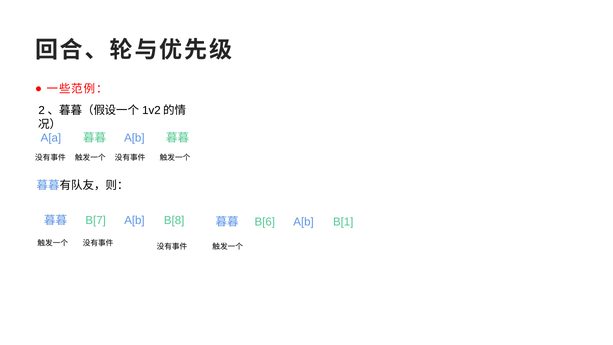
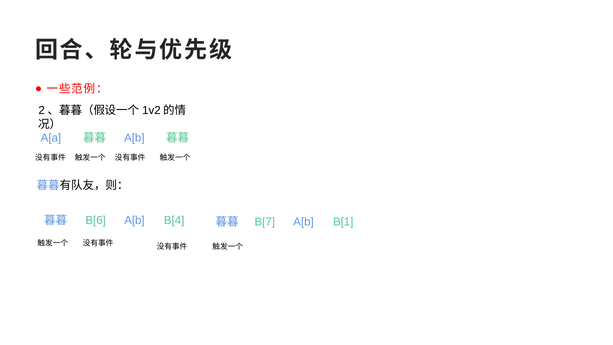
B[7: B[7 -> B[6
B[8: B[8 -> B[4
B[6: B[6 -> B[7
